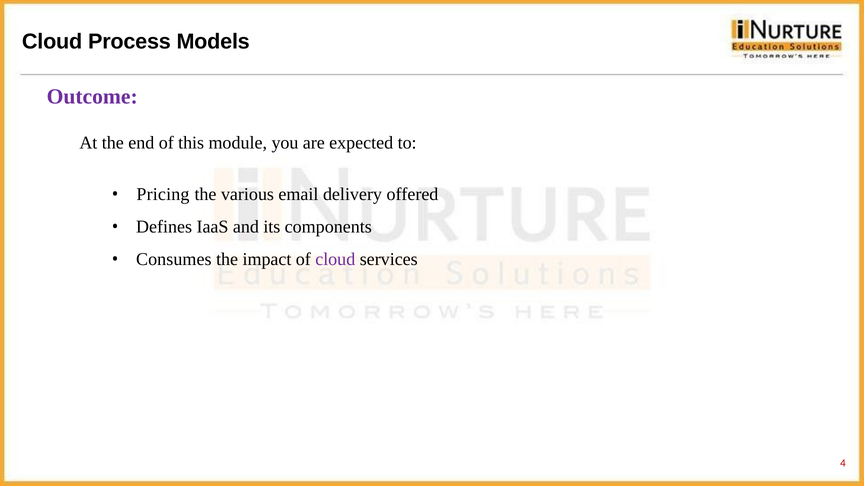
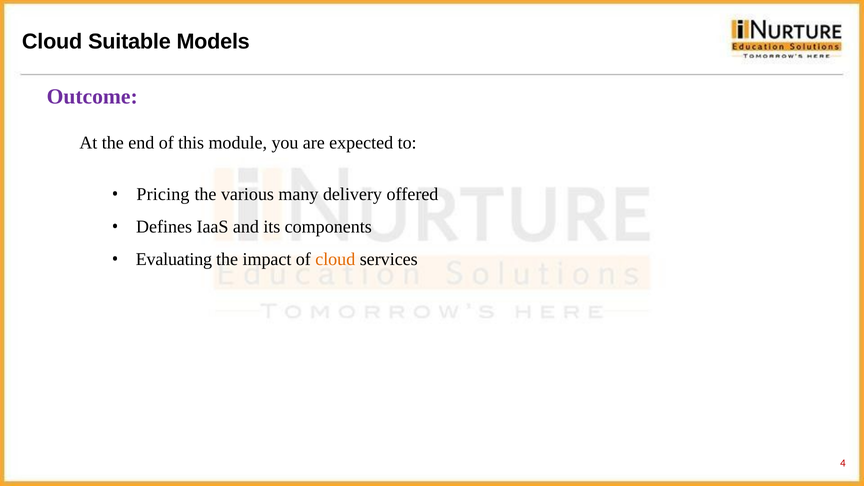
Process: Process -> Suitable
email: email -> many
Consumes: Consumes -> Evaluating
cloud at (335, 259) colour: purple -> orange
